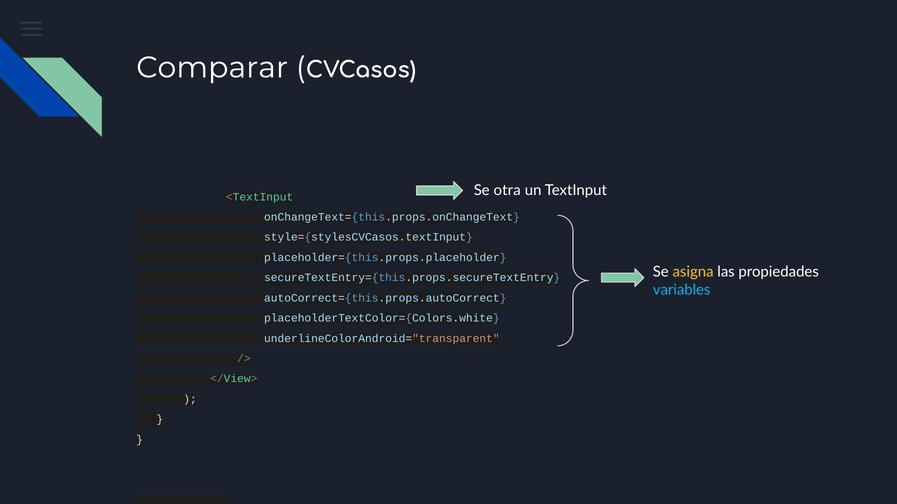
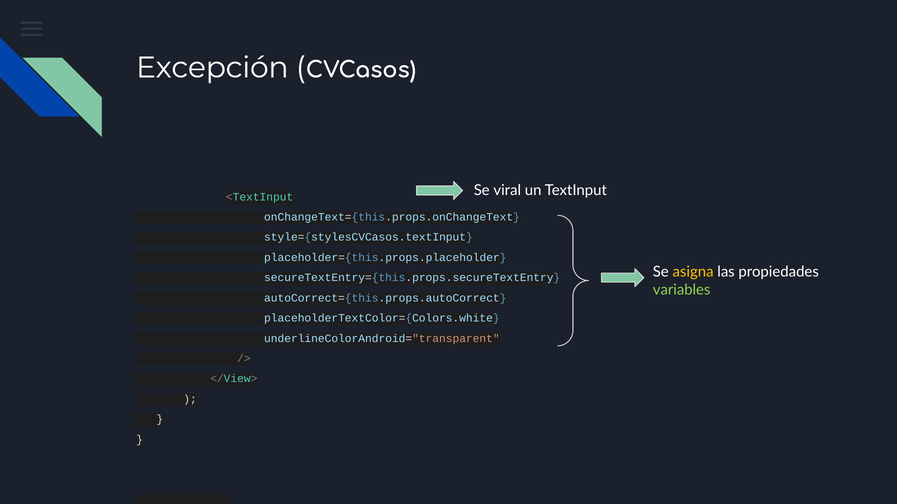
Comparar: Comparar -> Excepción
otra: otra -> viral
variables colour: light blue -> light green
